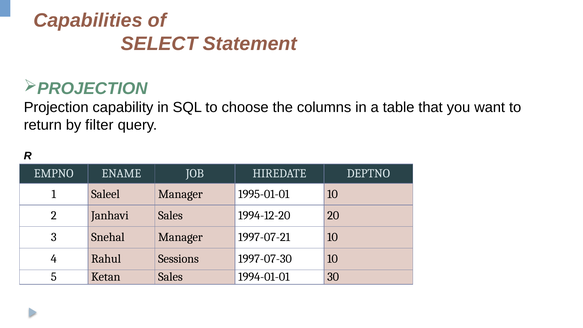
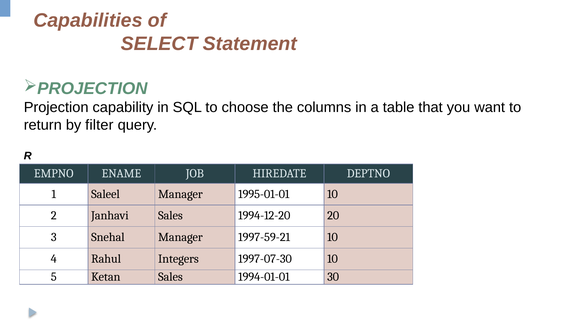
1997-07-21: 1997-07-21 -> 1997-59-21
Sessions: Sessions -> Integers
